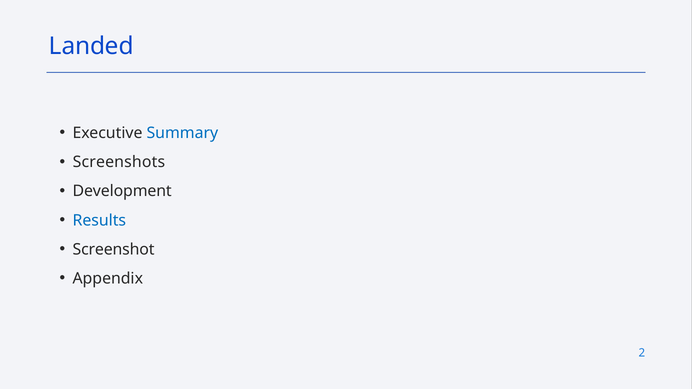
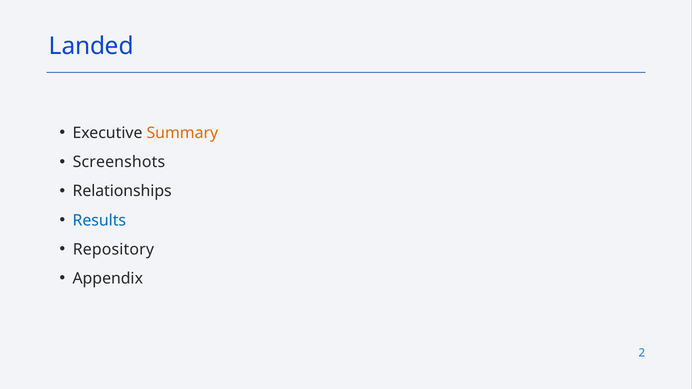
Summary colour: blue -> orange
Development: Development -> Relationships
Screenshot: Screenshot -> Repository
